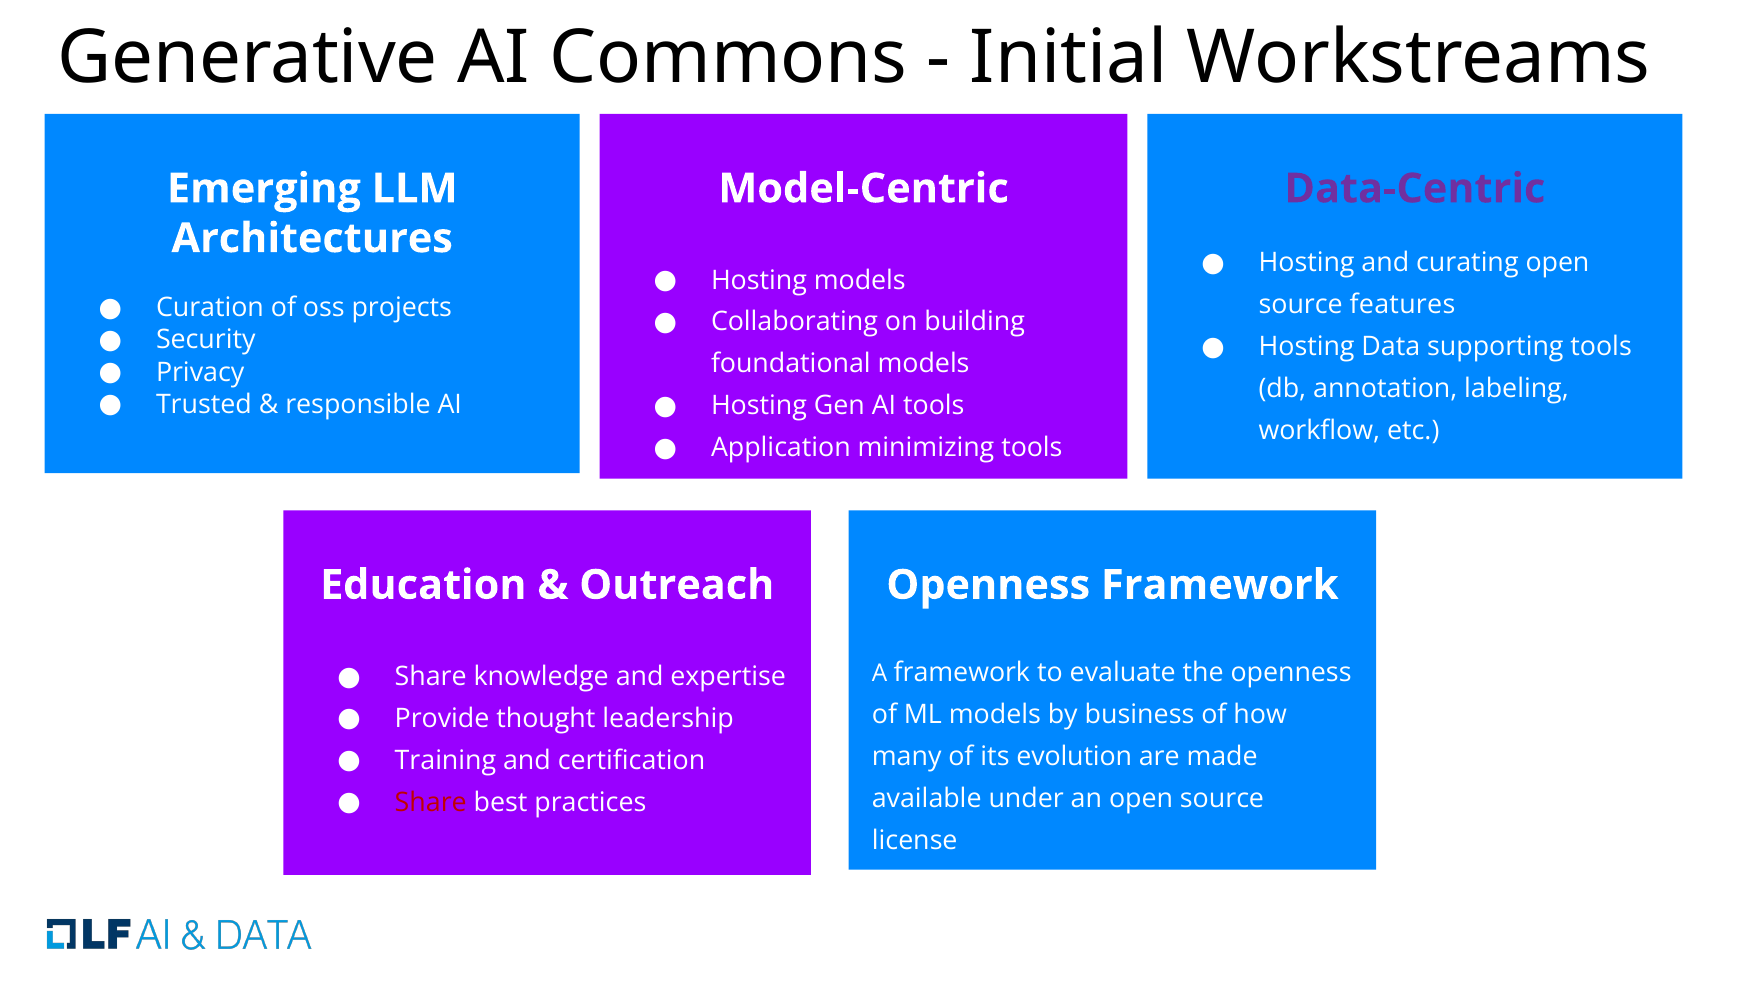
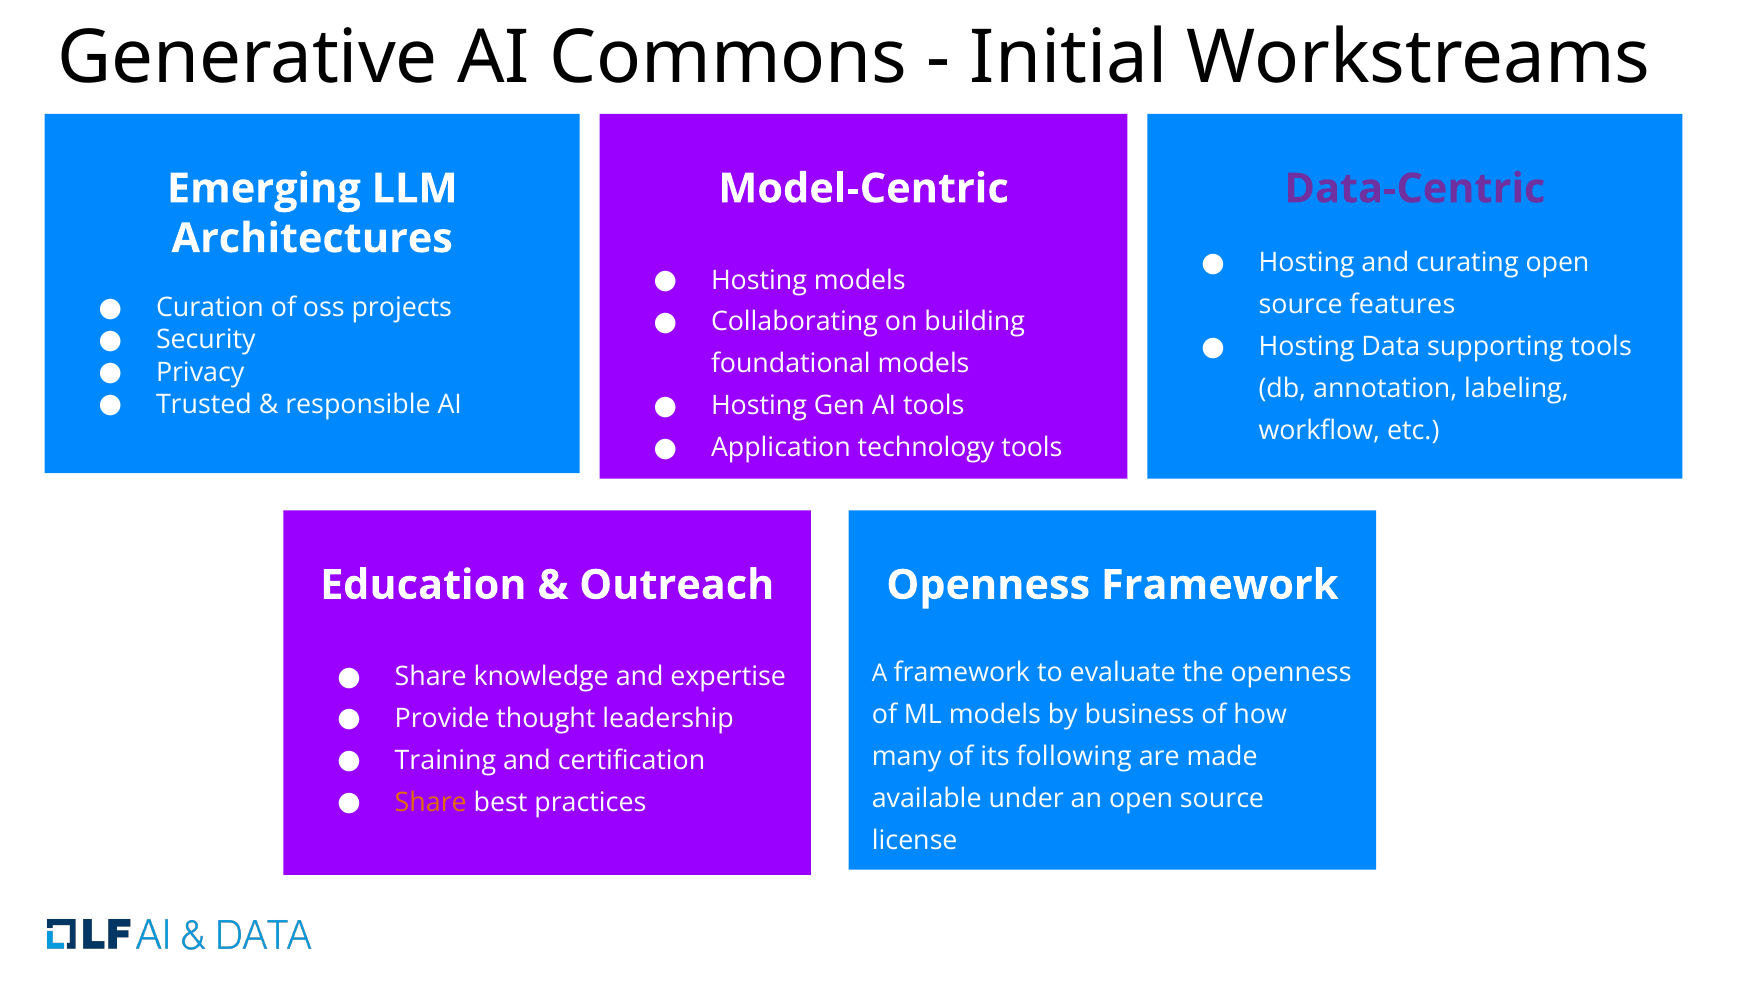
minimizing: minimizing -> technology
evolution: evolution -> following
Share at (431, 802) colour: red -> orange
